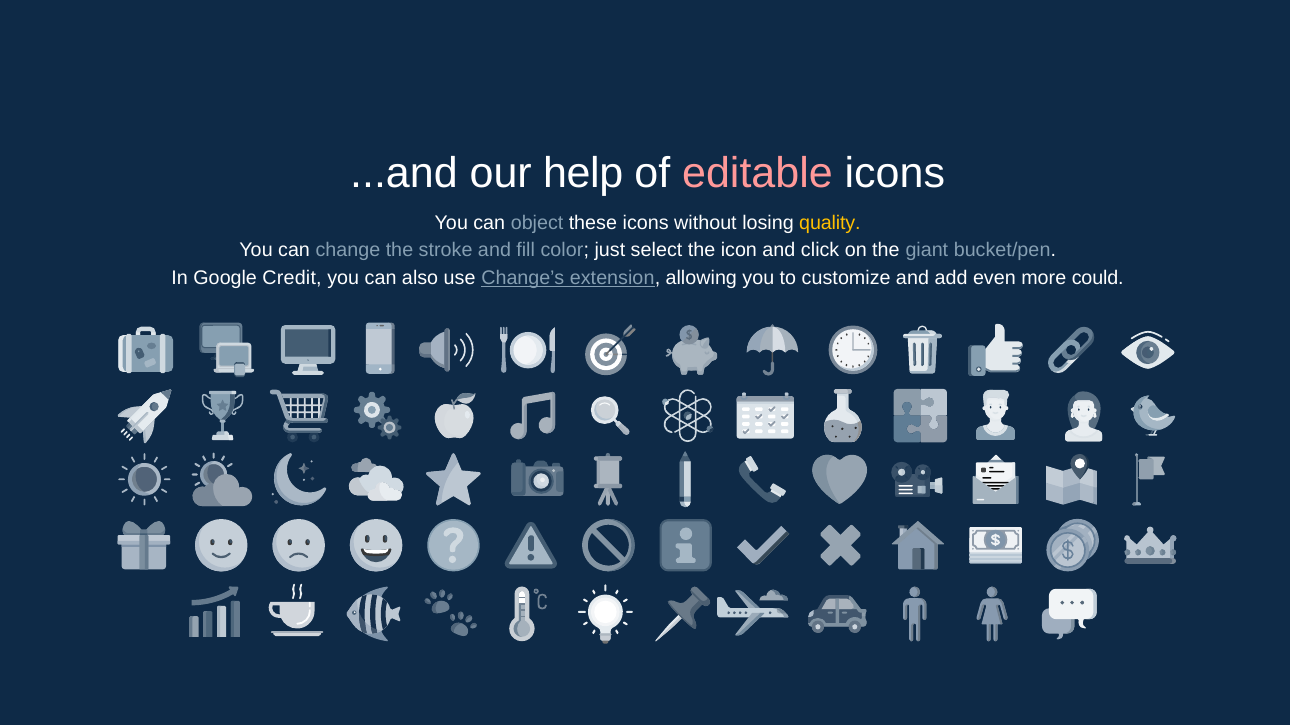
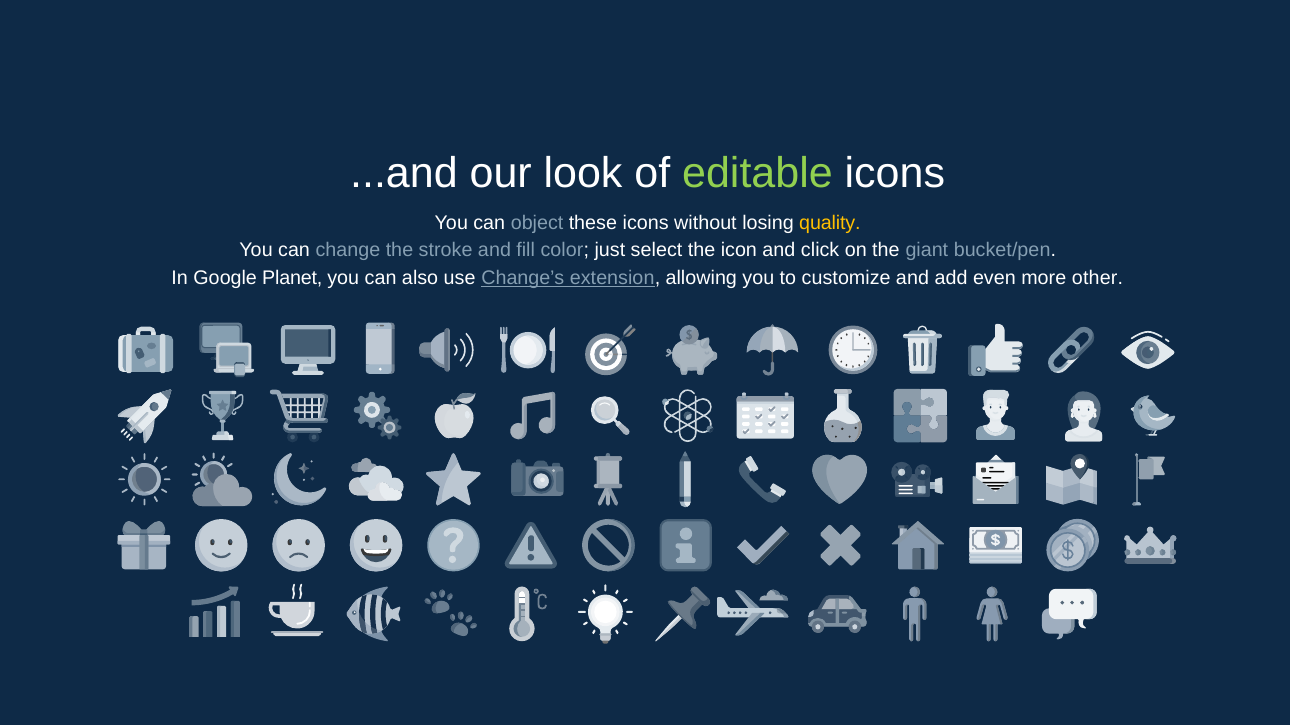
help: help -> look
editable colour: pink -> light green
Credit: Credit -> Planet
could: could -> other
